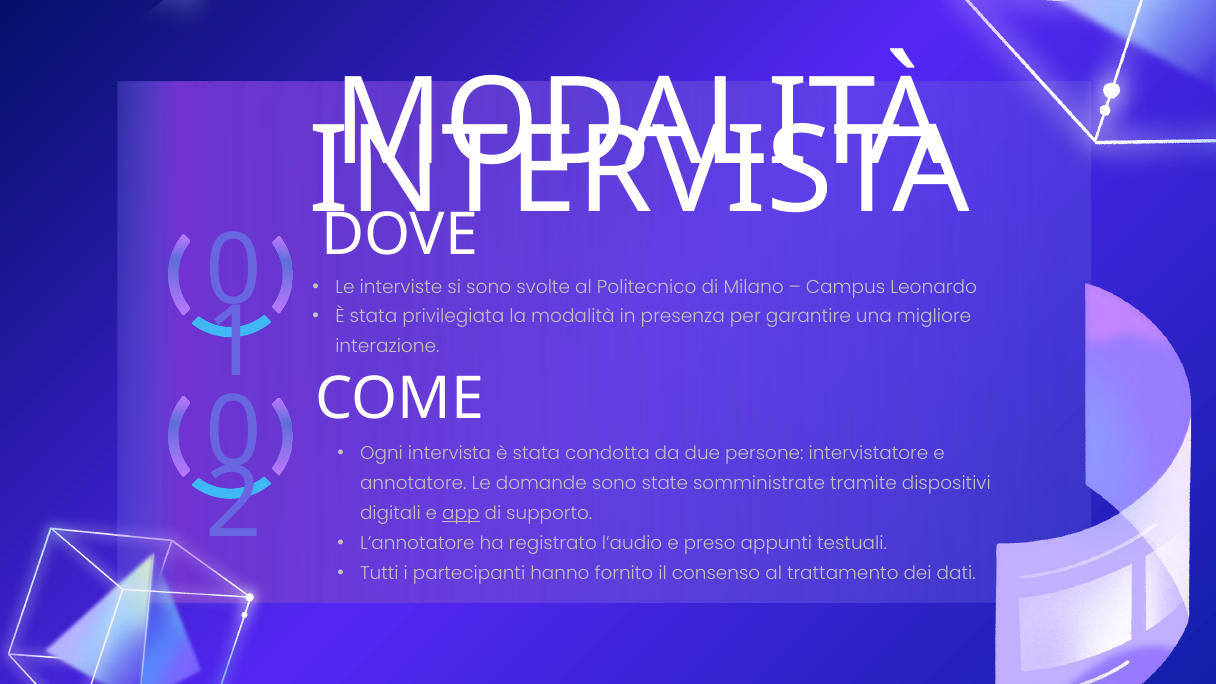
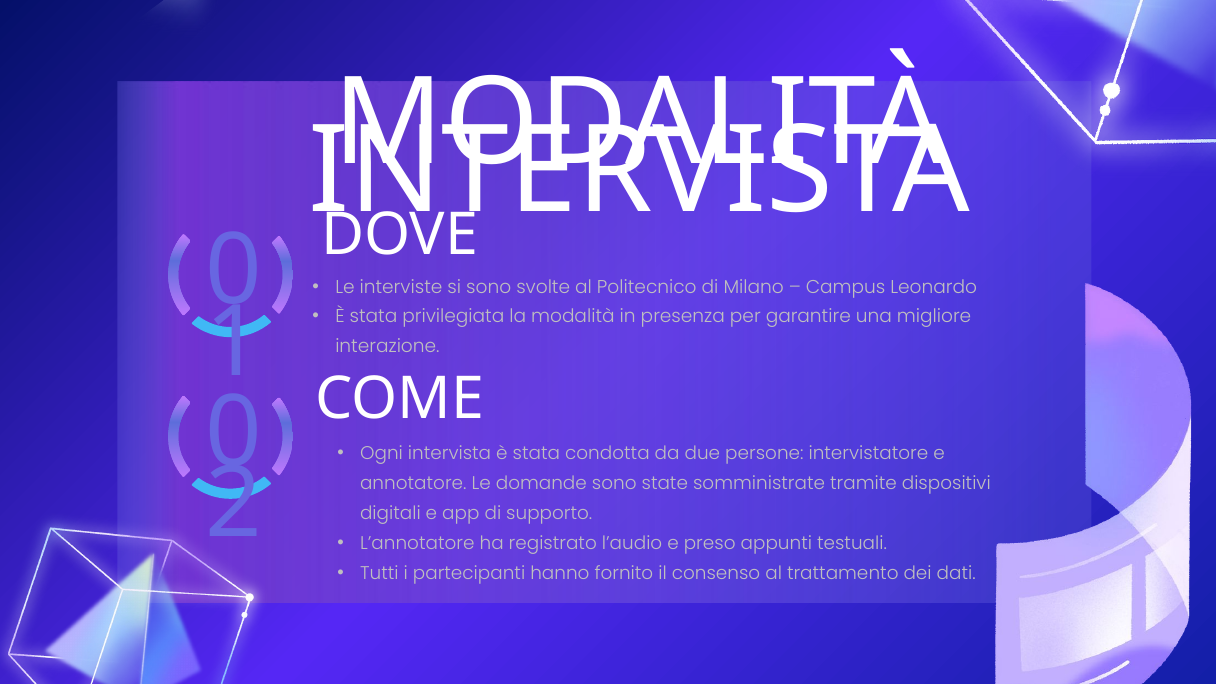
app underline: present -> none
